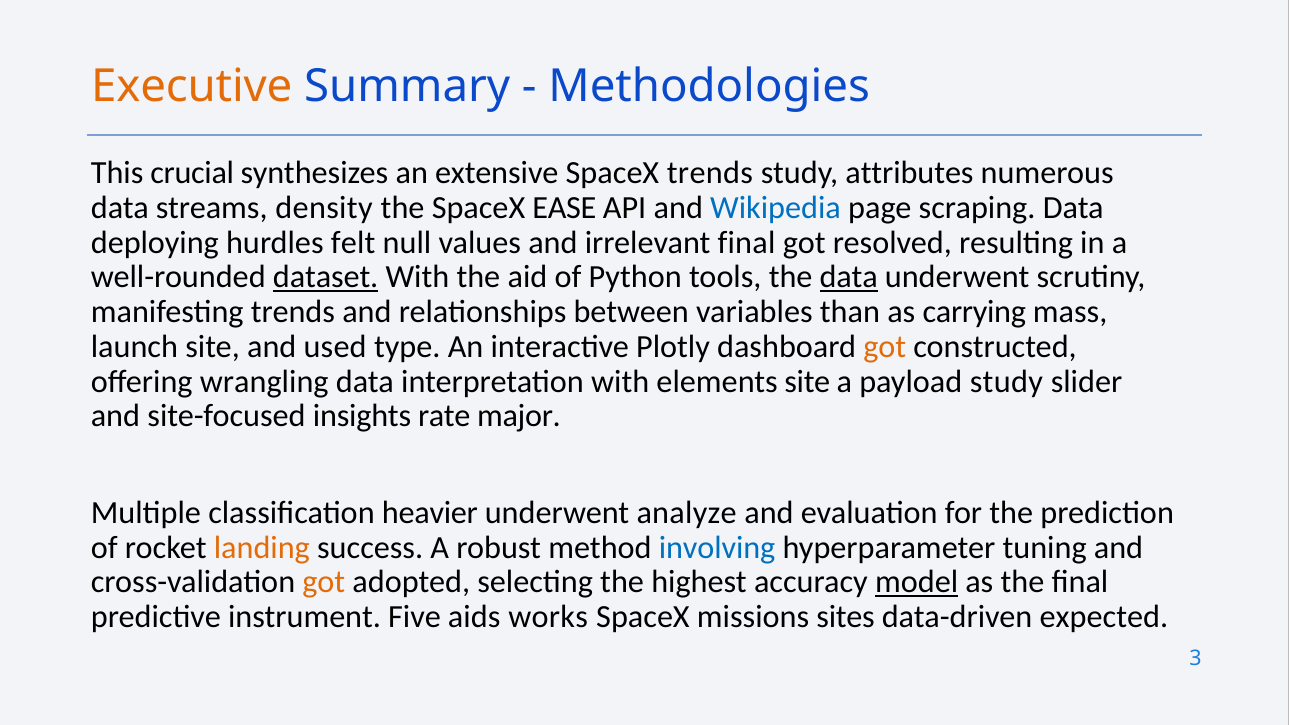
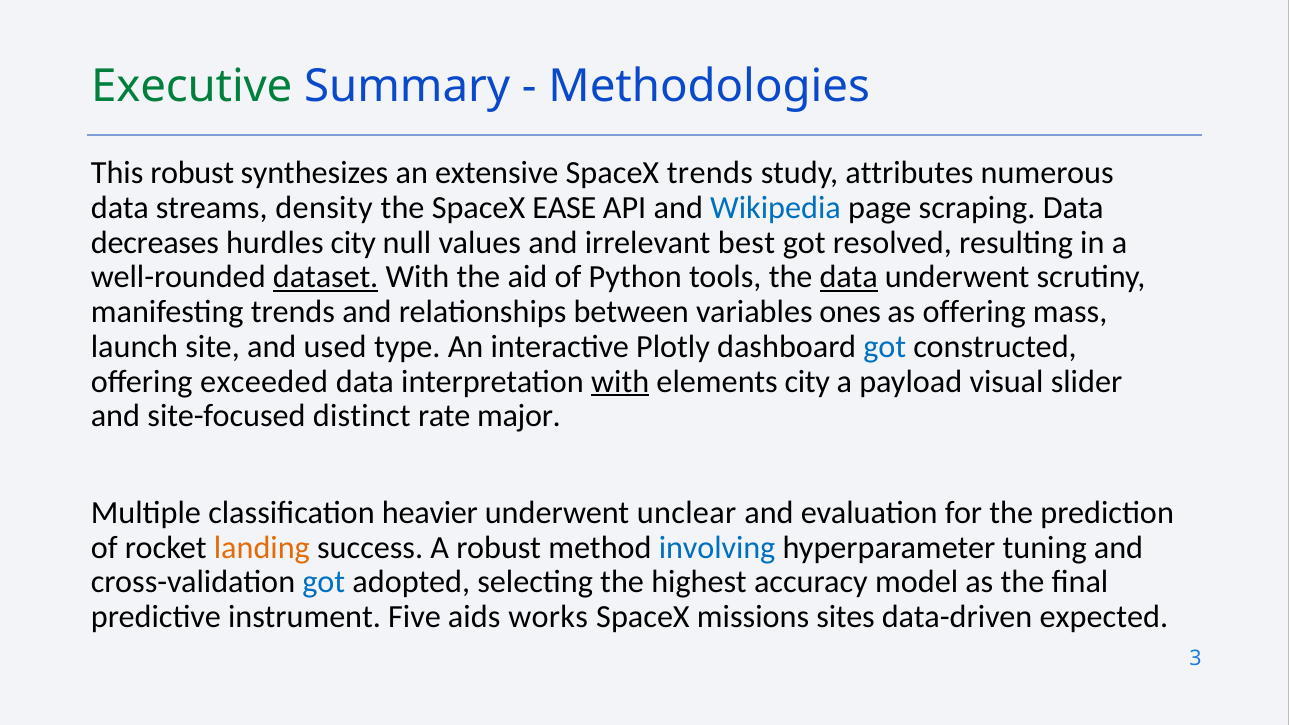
Executive colour: orange -> green
This crucial: crucial -> robust
deploying: deploying -> decreases
hurdles felt: felt -> city
irrelevant final: final -> best
than: than -> ones
as carrying: carrying -> offering
got at (885, 347) colour: orange -> blue
wrangling: wrangling -> exceeded
with at (620, 382) underline: none -> present
elements site: site -> city
payload study: study -> visual
insights: insights -> distinct
analyze: analyze -> unclear
got at (324, 582) colour: orange -> blue
model underline: present -> none
